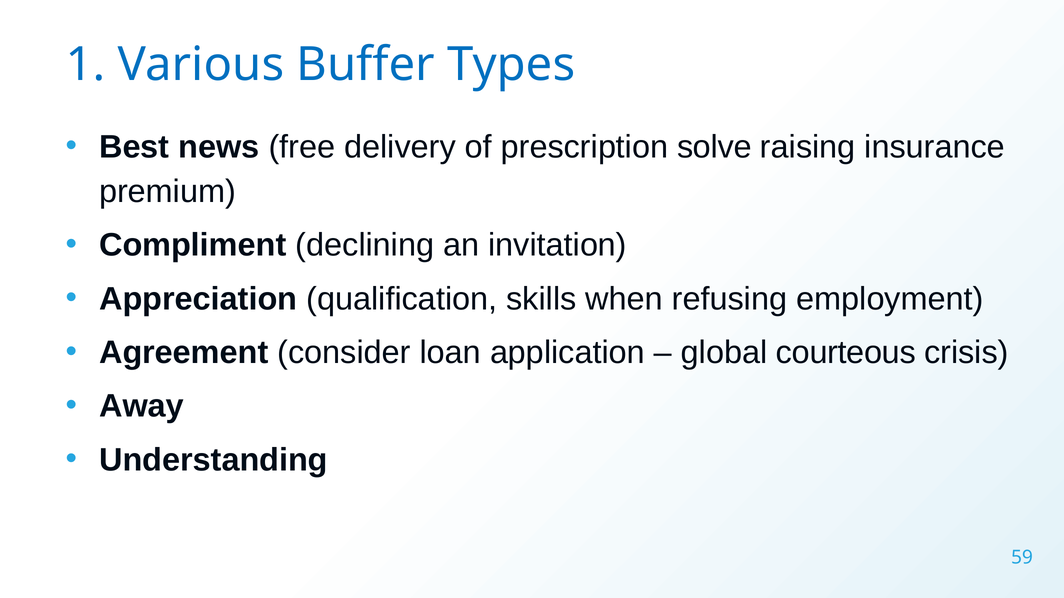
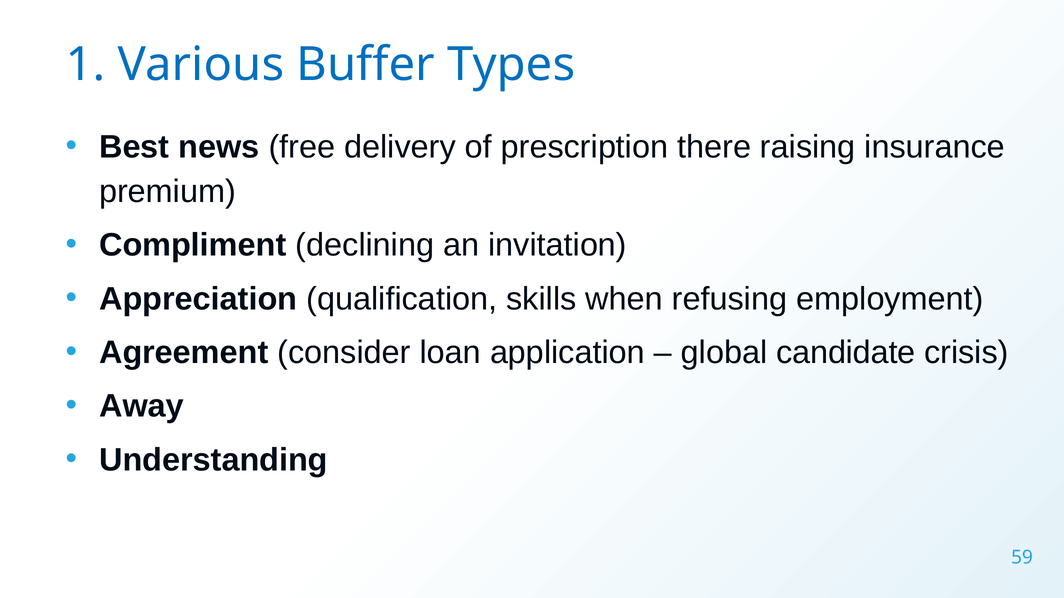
solve: solve -> there
courteous: courteous -> candidate
